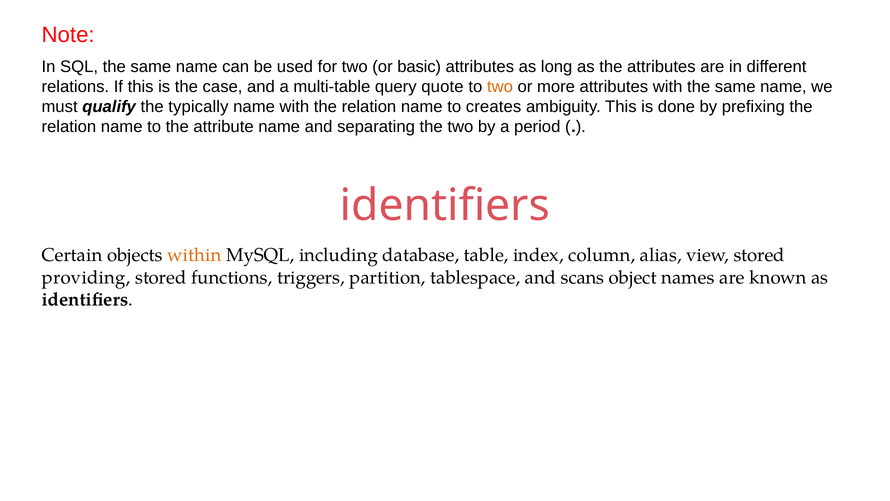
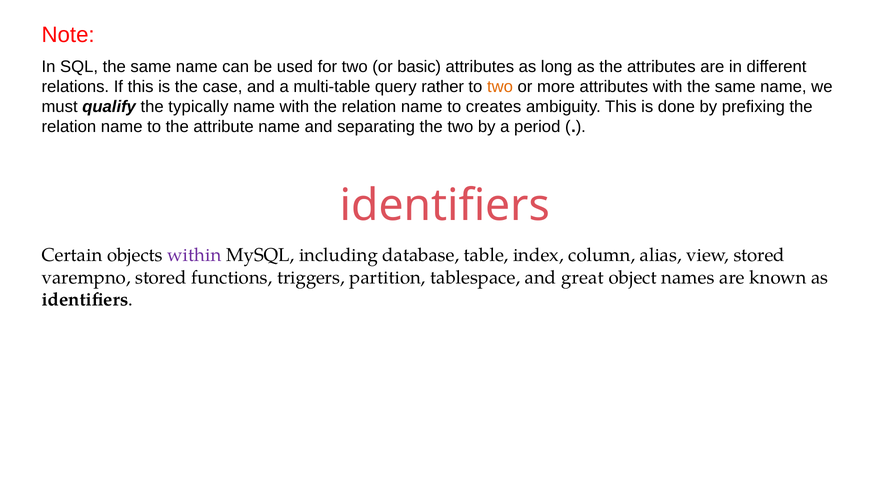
quote: quote -> rather
within colour: orange -> purple
providing: providing -> varempno
scans: scans -> great
